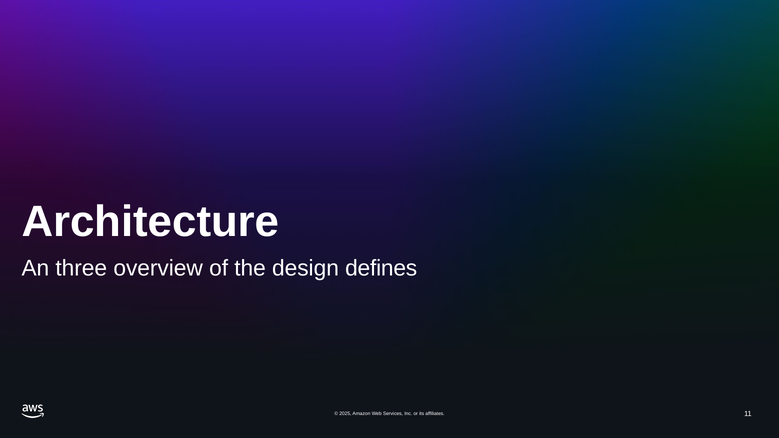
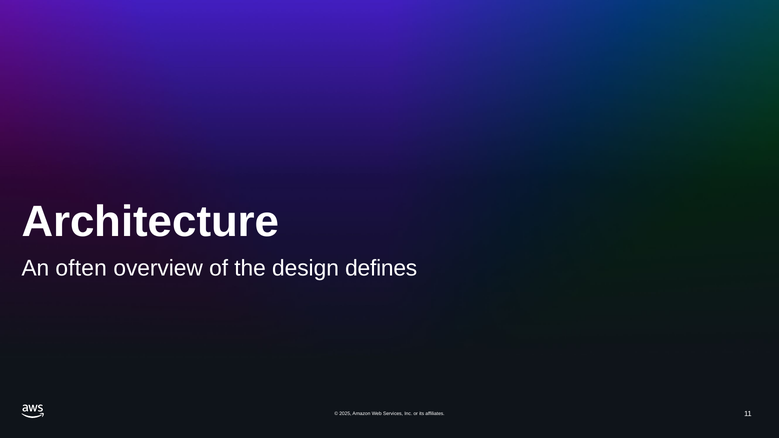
three: three -> often
